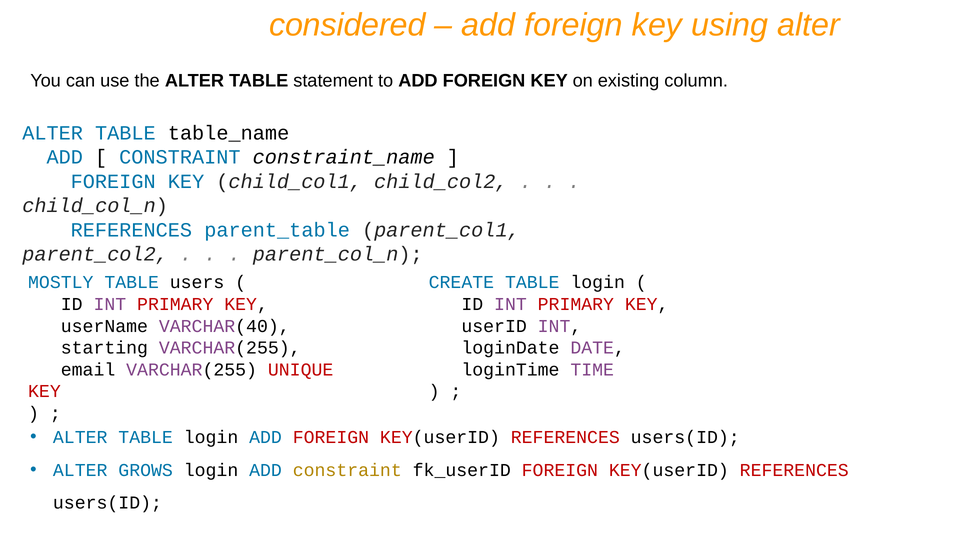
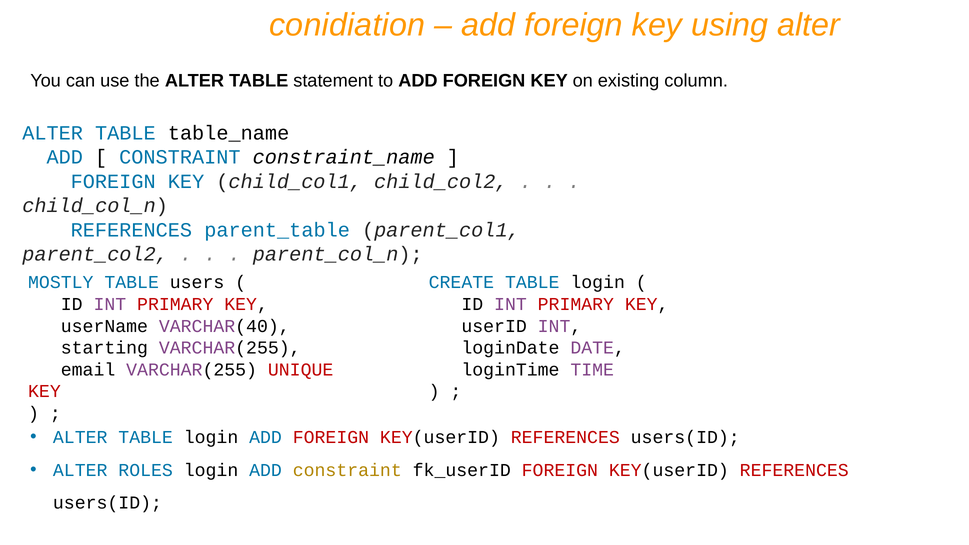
considered: considered -> conidiation
GROWS: GROWS -> ROLES
